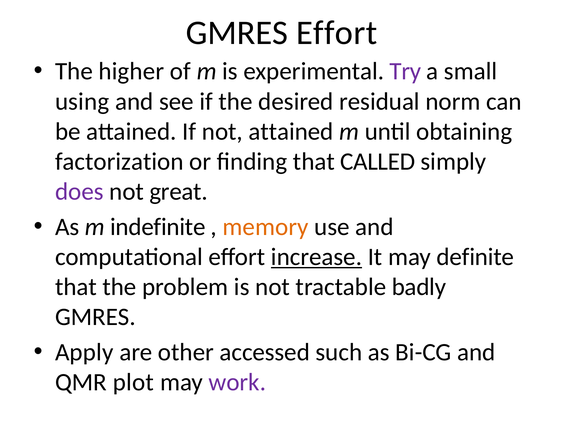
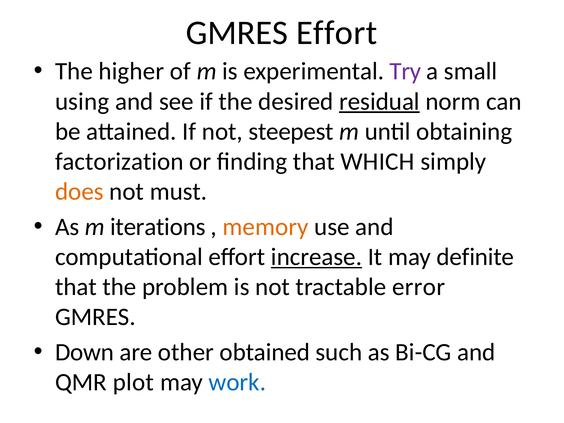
residual underline: none -> present
not attained: attained -> steepest
CALLED: CALLED -> WHICH
does colour: purple -> orange
great: great -> must
indefinite: indefinite -> iterations
badly: badly -> error
Apply: Apply -> Down
accessed: accessed -> obtained
work colour: purple -> blue
